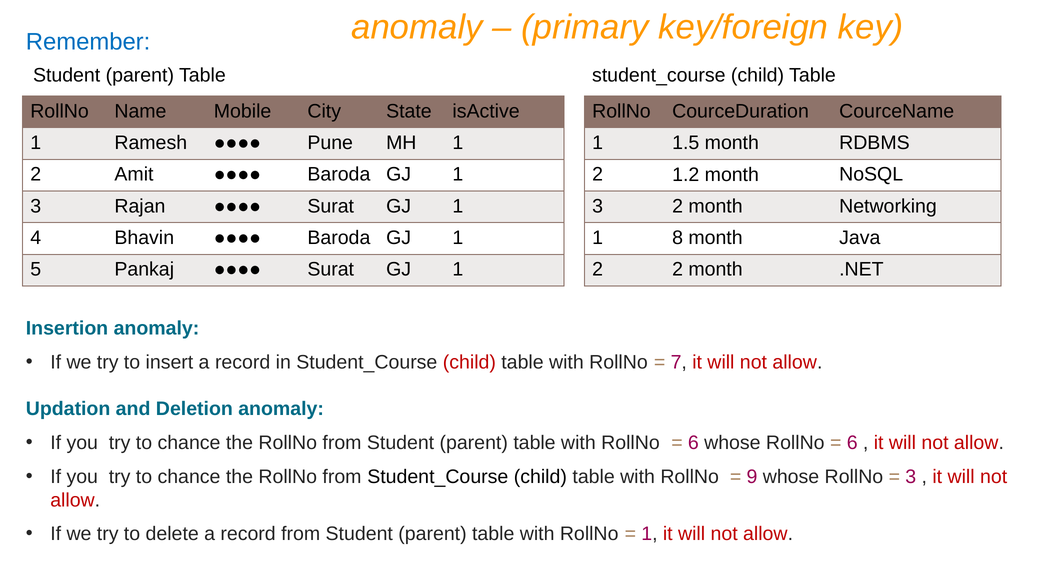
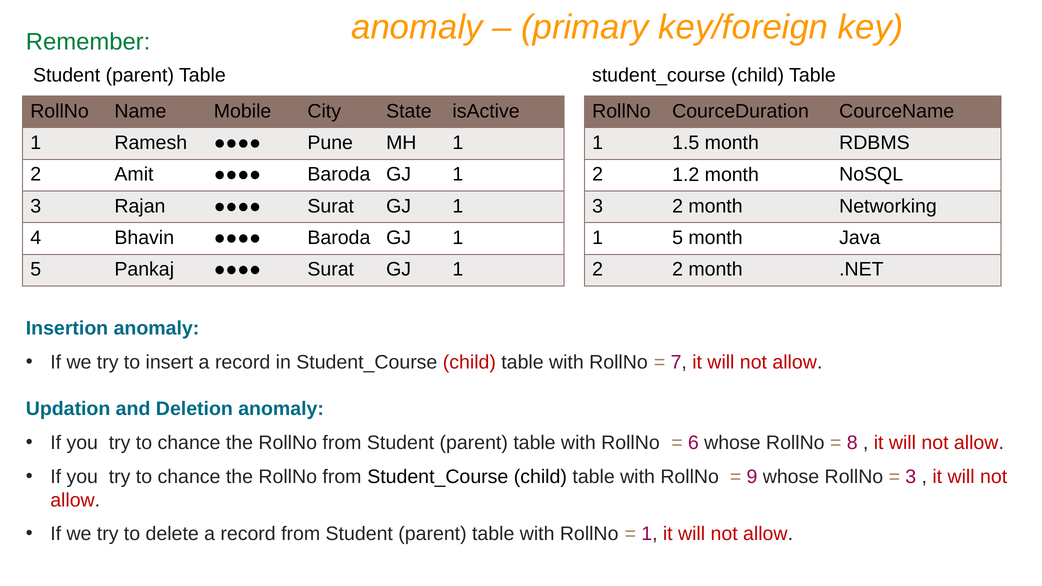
Remember colour: blue -> green
8 at (678, 238): 8 -> 5
6 at (852, 443): 6 -> 8
